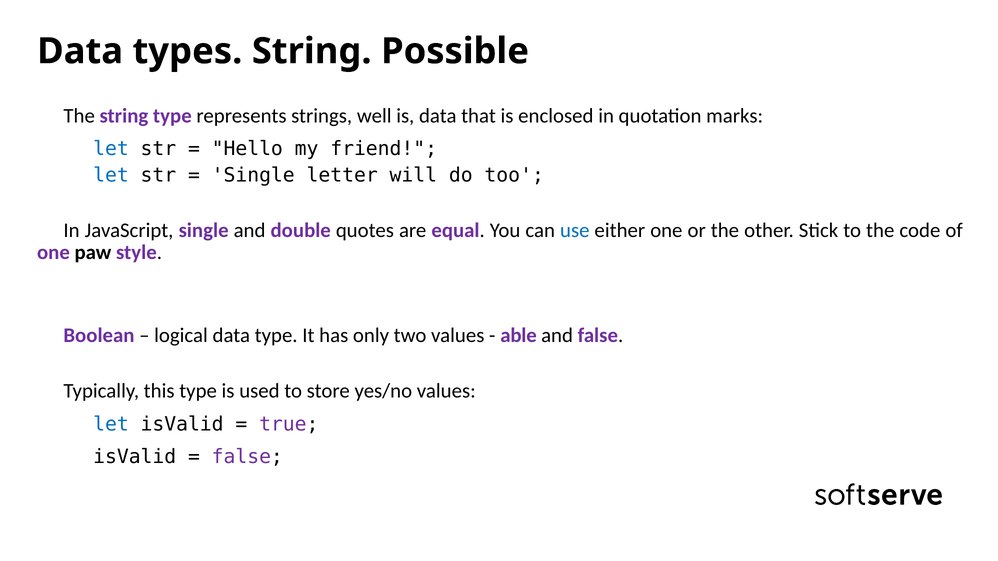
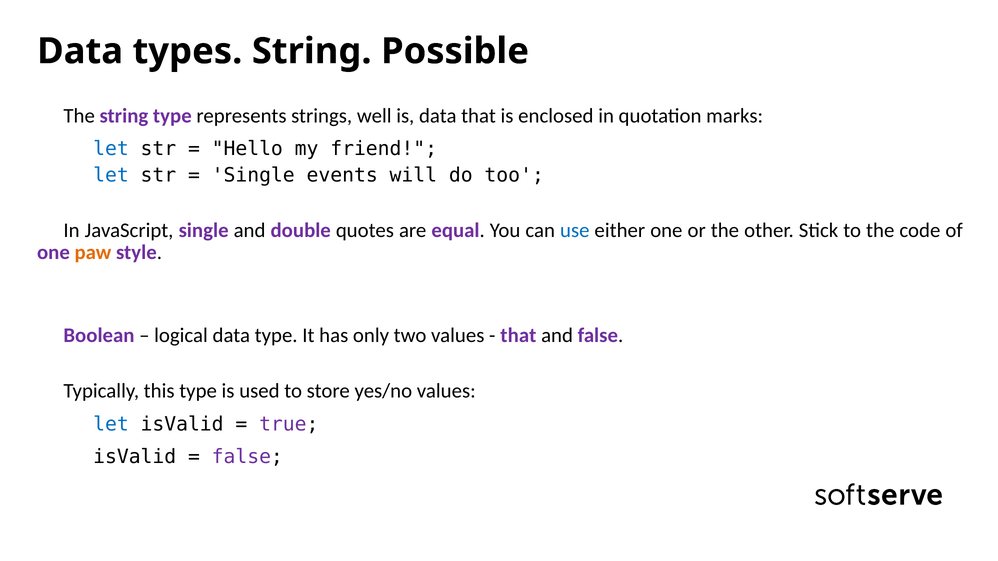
letter: letter -> events
paw colour: black -> orange
able at (519, 336): able -> that
